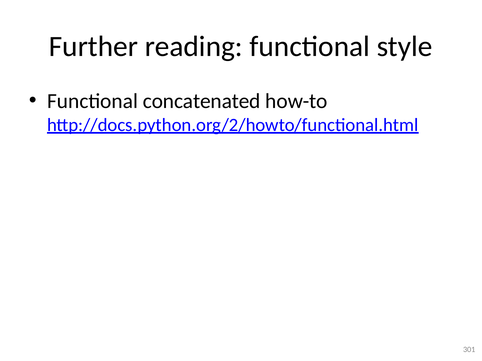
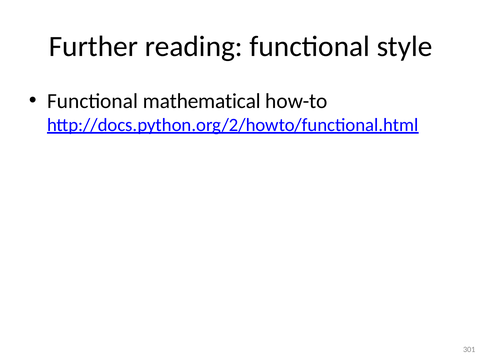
concatenated: concatenated -> mathematical
